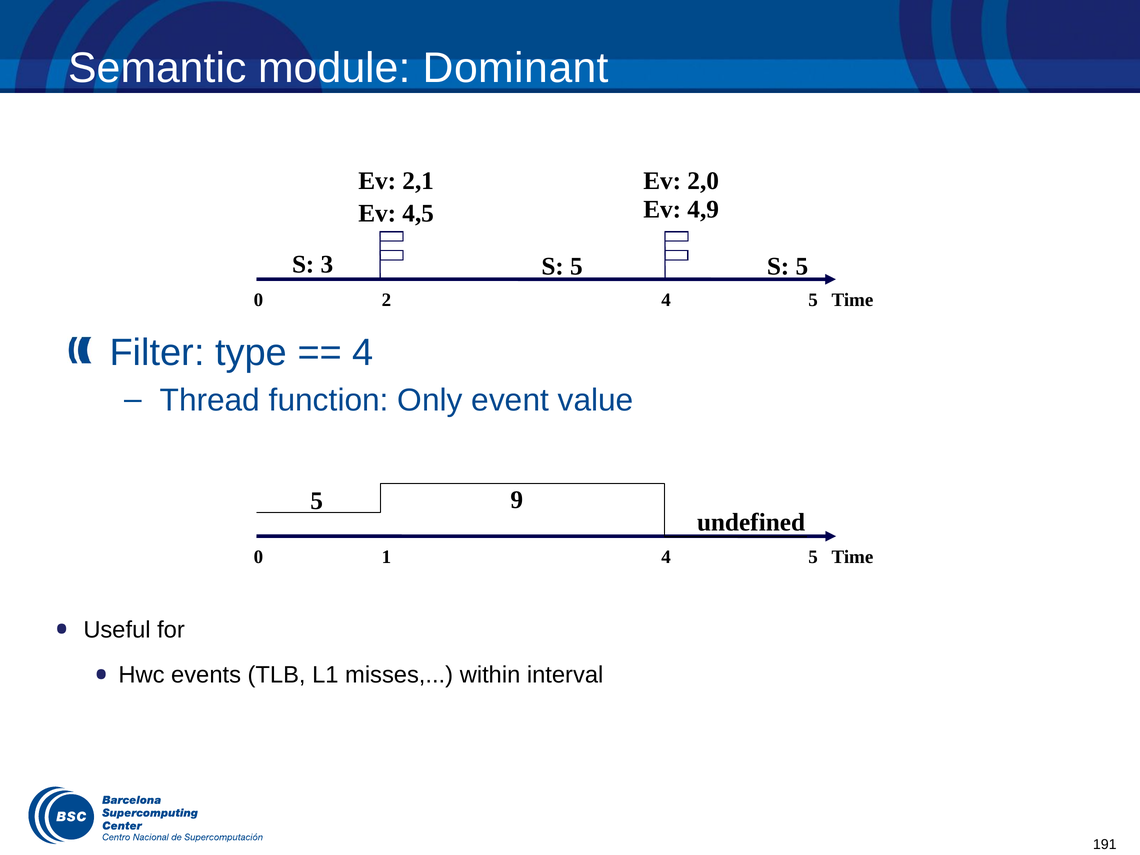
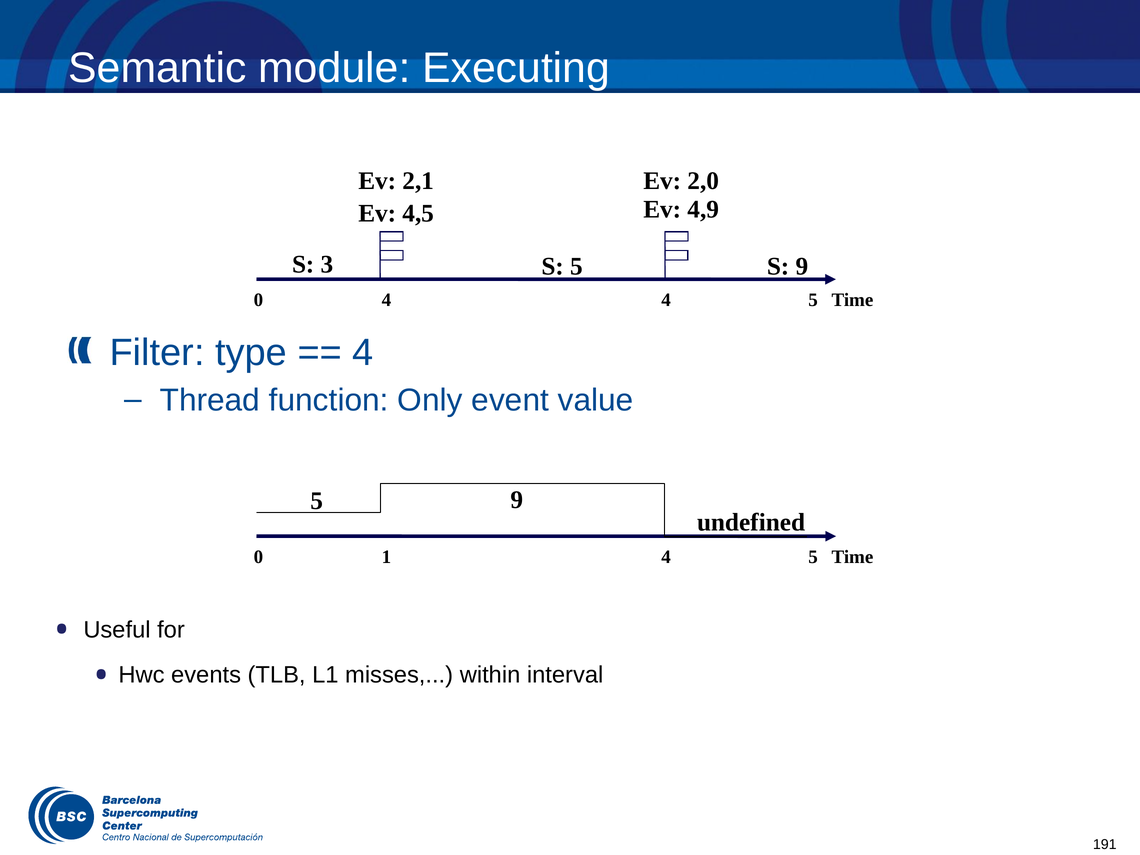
Dominant: Dominant -> Executing
5 at (802, 266): 5 -> 9
0 2: 2 -> 4
